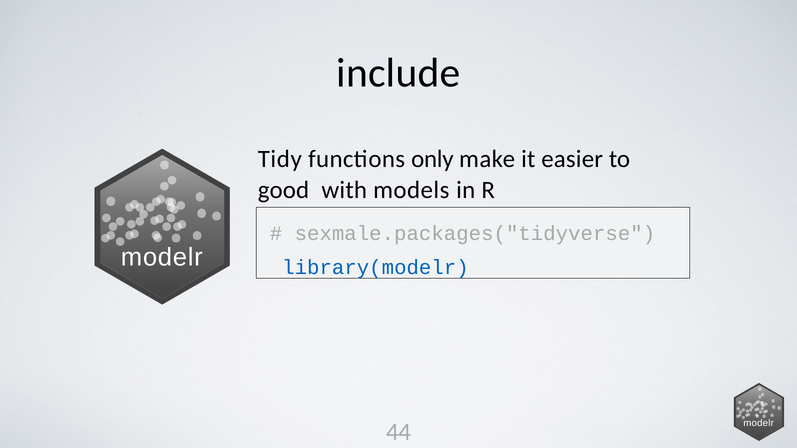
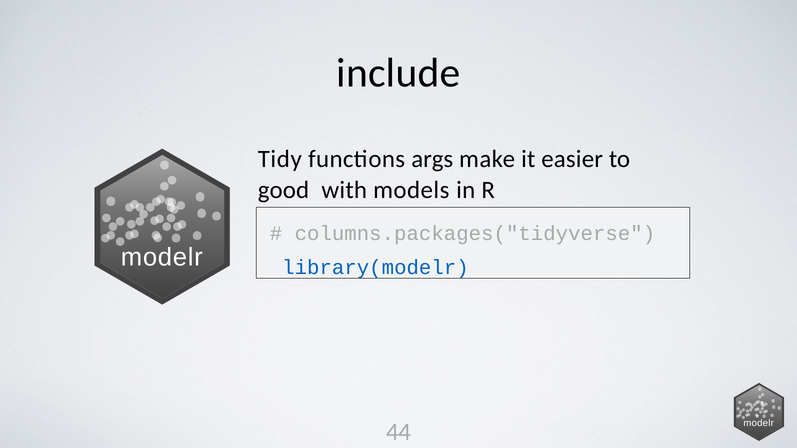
only: only -> args
sexmale.packages("tidyverse: sexmale.packages("tidyverse -> columns.packages("tidyverse
